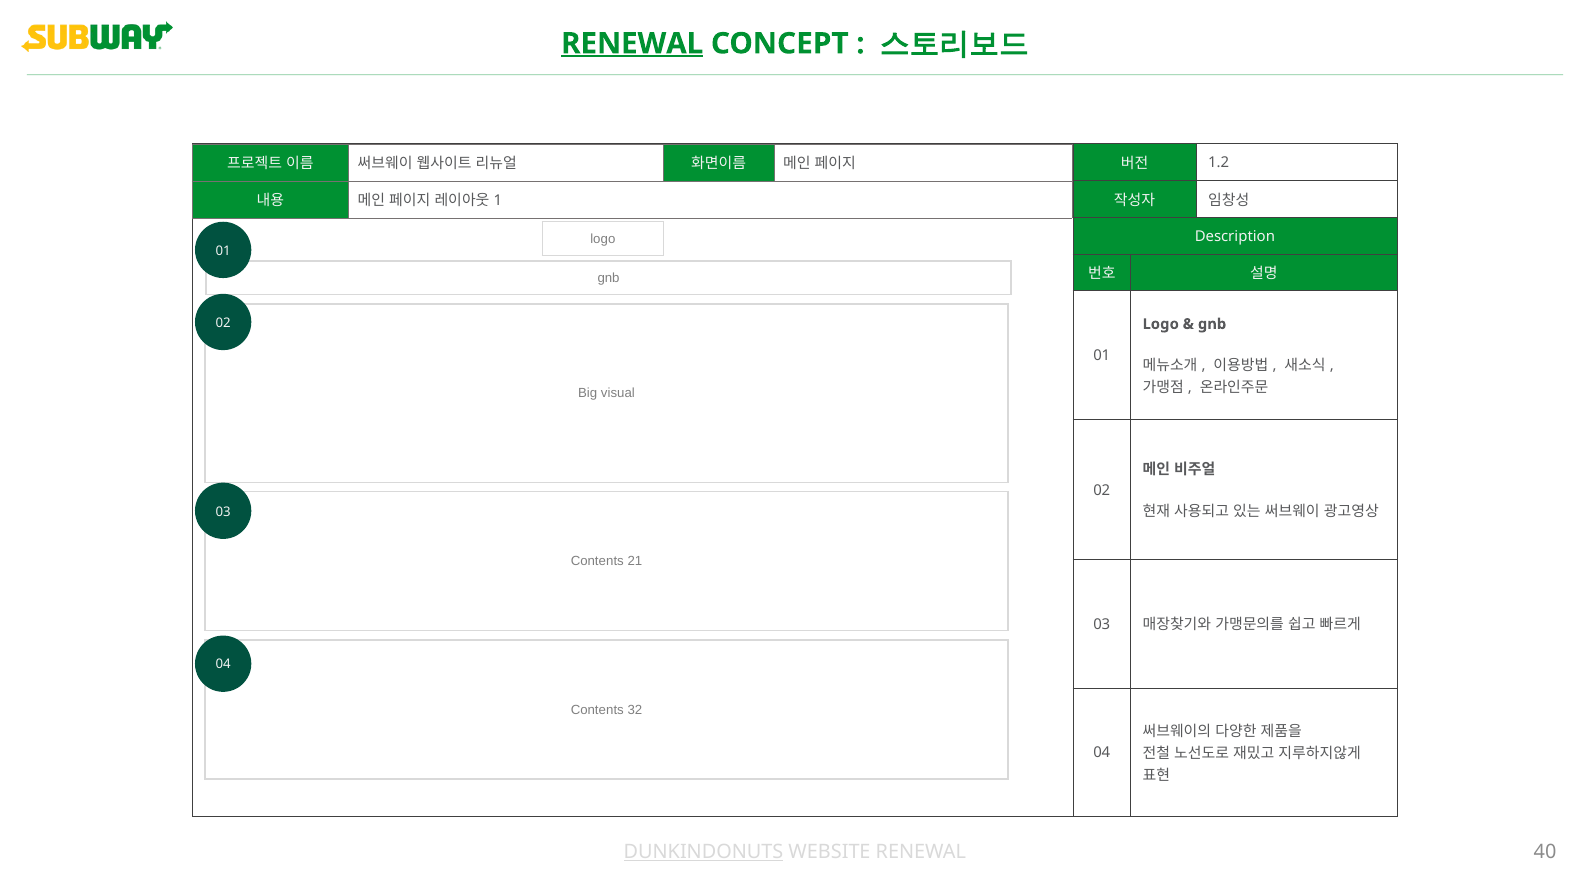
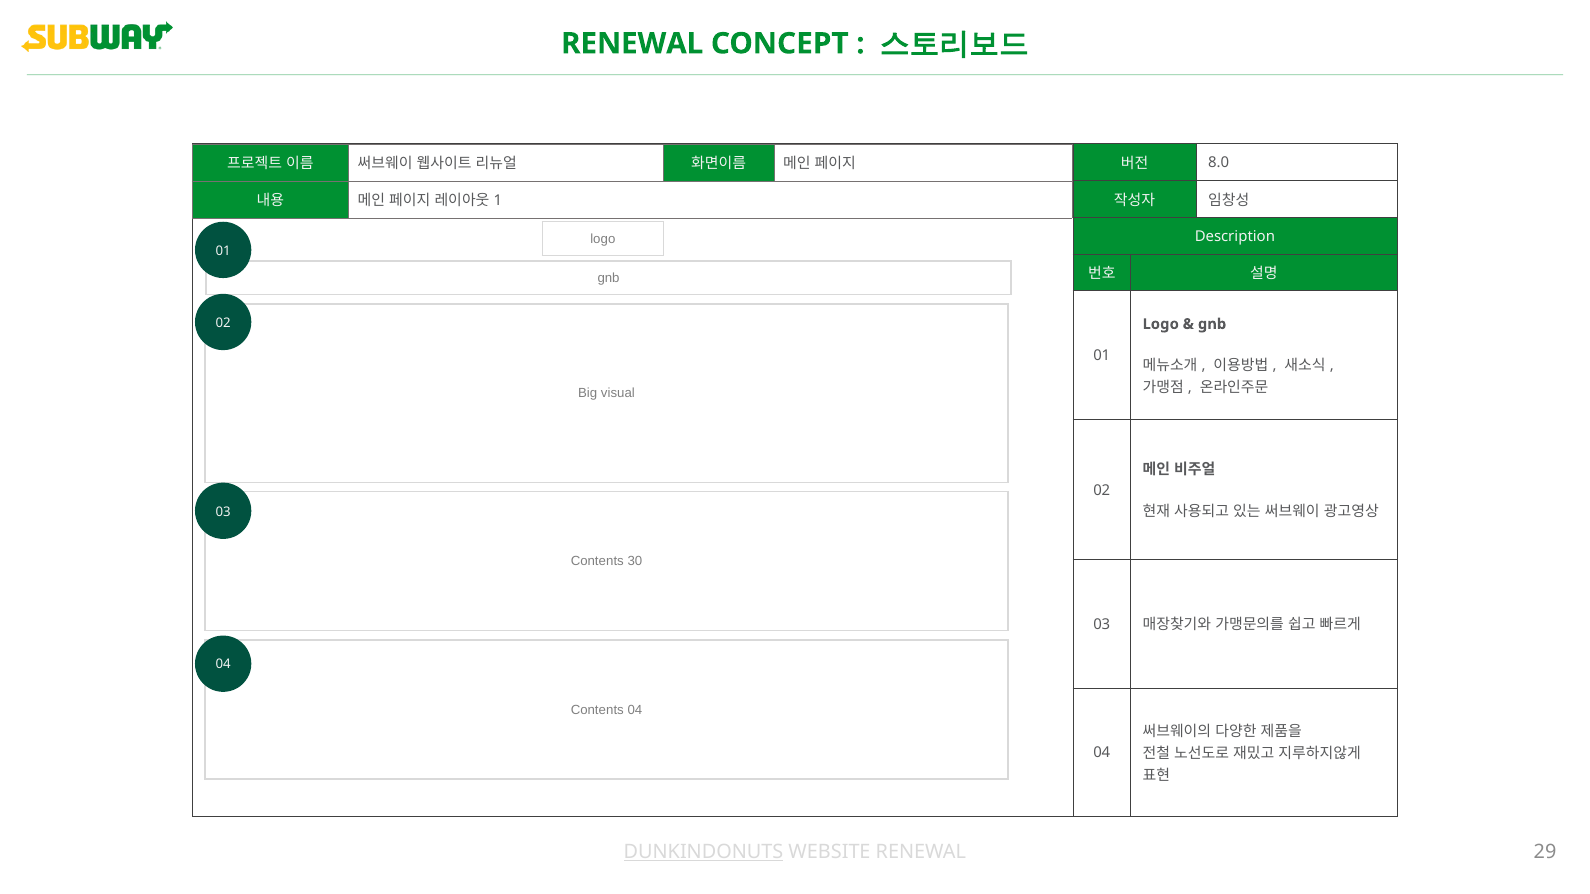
RENEWAL at (632, 44) underline: present -> none
1.2: 1.2 -> 8.0
21: 21 -> 30
Contents 32: 32 -> 04
40: 40 -> 29
